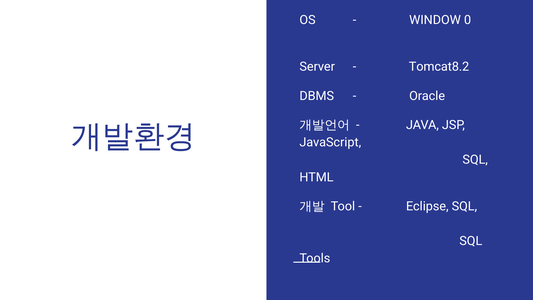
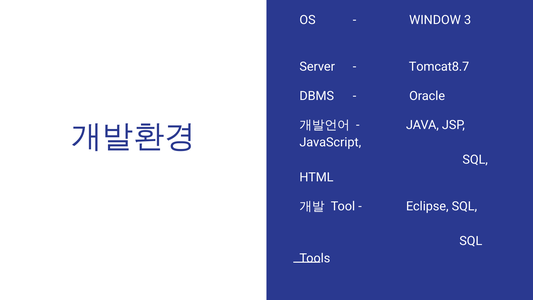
0: 0 -> 3
Tomcat8.2: Tomcat8.2 -> Tomcat8.7
